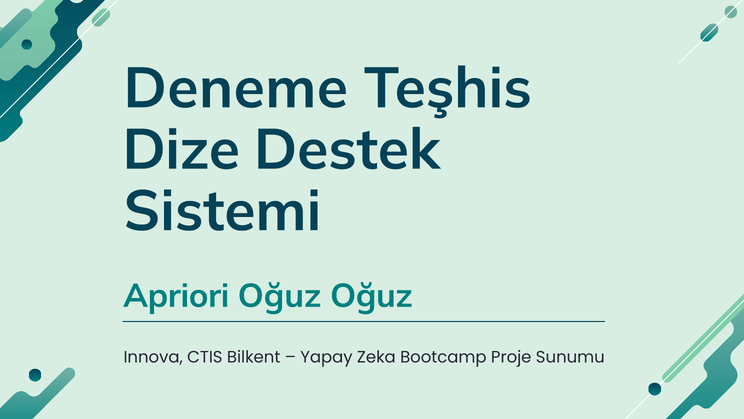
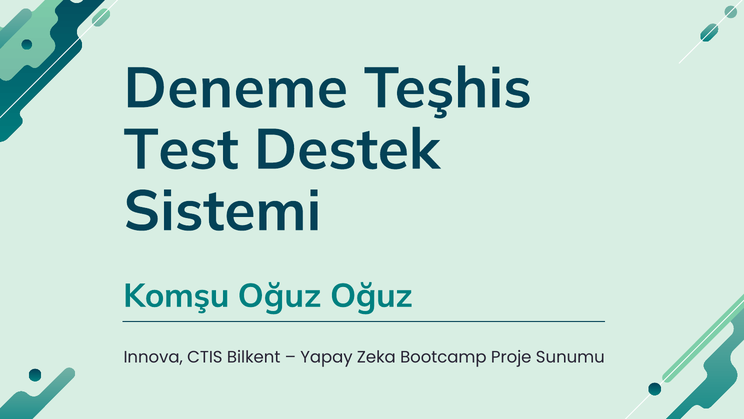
Dize: Dize -> Test
Apriori: Apriori -> Komşu
